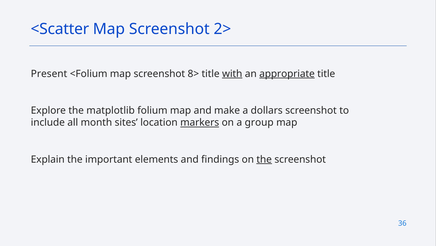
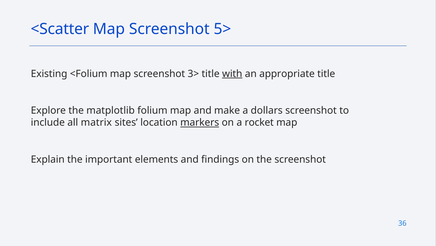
2>: 2> -> 5>
Present: Present -> Existing
8>: 8> -> 3>
appropriate underline: present -> none
month: month -> matrix
group: group -> rocket
the at (264, 159) underline: present -> none
